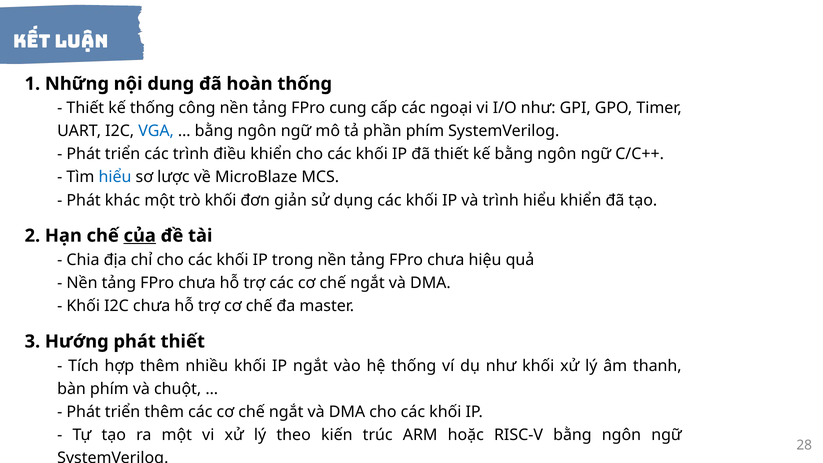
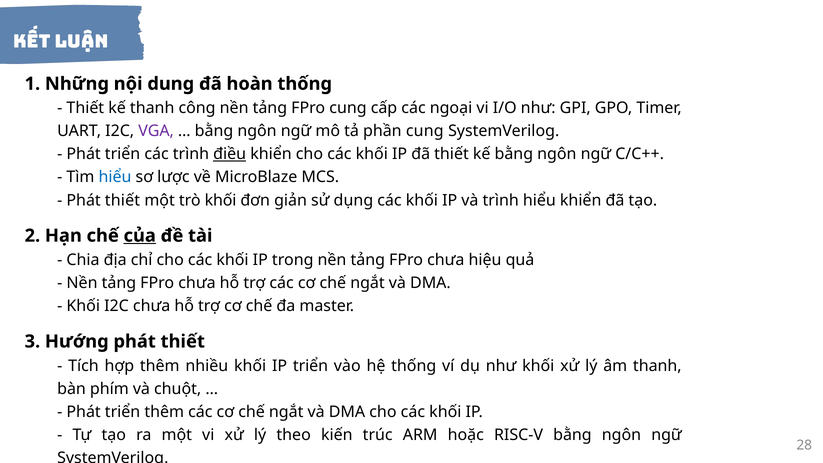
kế thống: thống -> thanh
VGA colour: blue -> purple
phần phím: phím -> cung
điều underline: none -> present
khác at (123, 200): khác -> thiết
IP ngắt: ngắt -> triển
